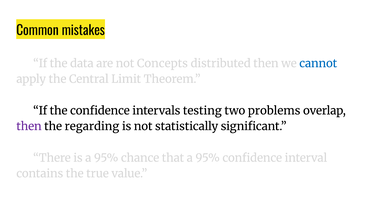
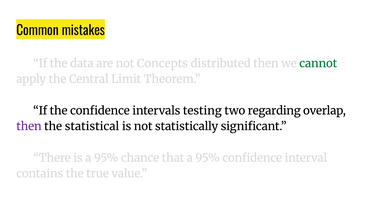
cannot colour: blue -> green
problems: problems -> regarding
regarding: regarding -> statistical
